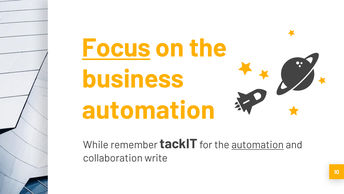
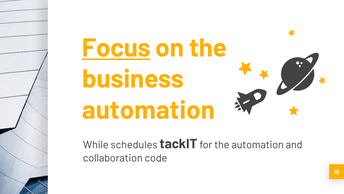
remember: remember -> schedules
automation at (258, 145) underline: present -> none
write: write -> code
